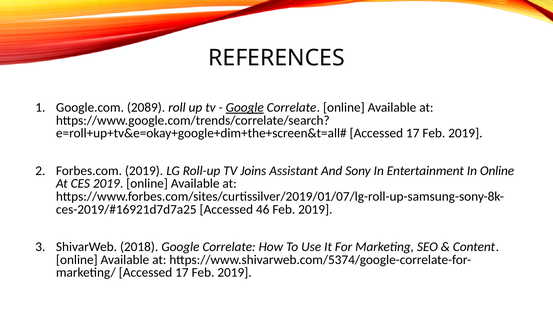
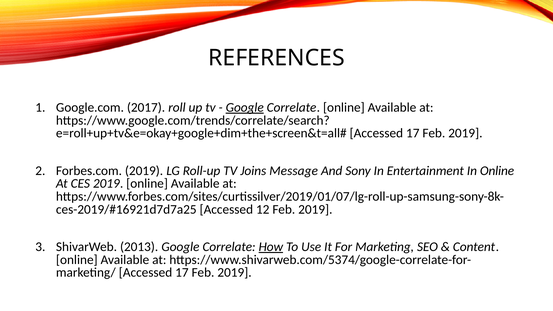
2089: 2089 -> 2017
Assistant: Assistant -> Message
46: 46 -> 12
2018: 2018 -> 2013
How underline: none -> present
